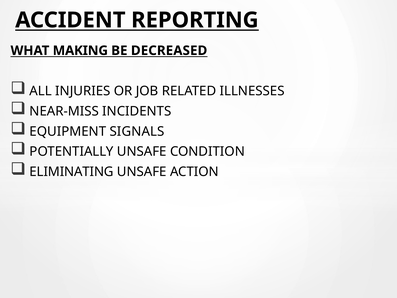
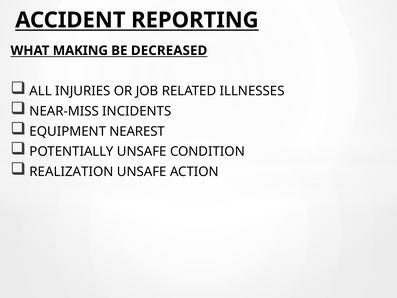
SIGNALS: SIGNALS -> NEAREST
ELIMINATING: ELIMINATING -> REALIZATION
